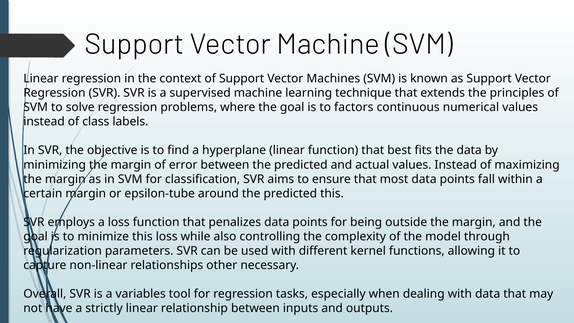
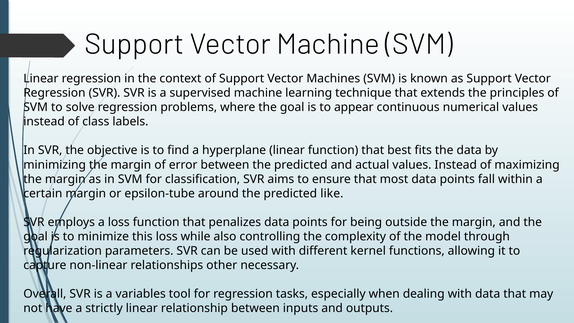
factors: factors -> appear
predicted this: this -> like
